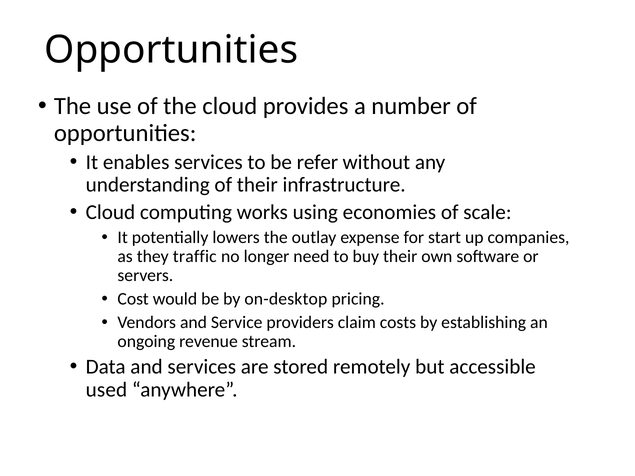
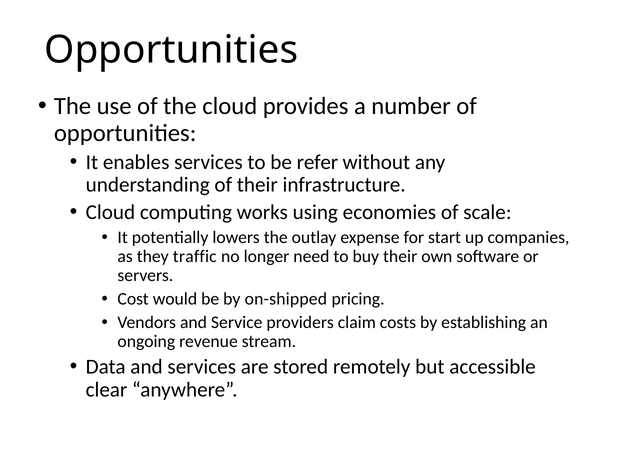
on-desktop: on-desktop -> on-shipped
used: used -> clear
